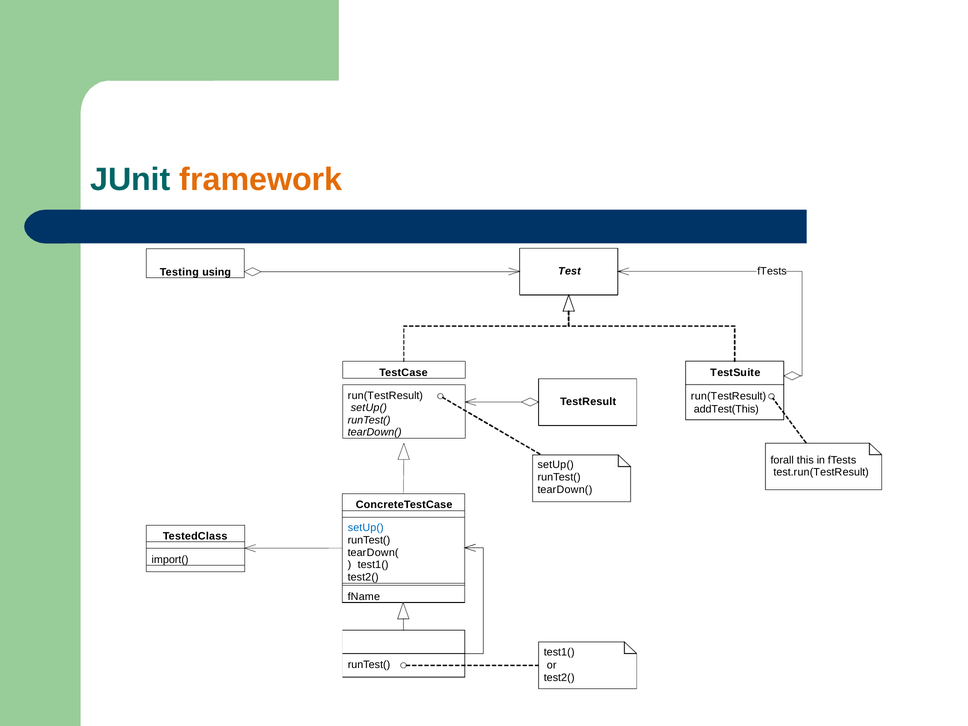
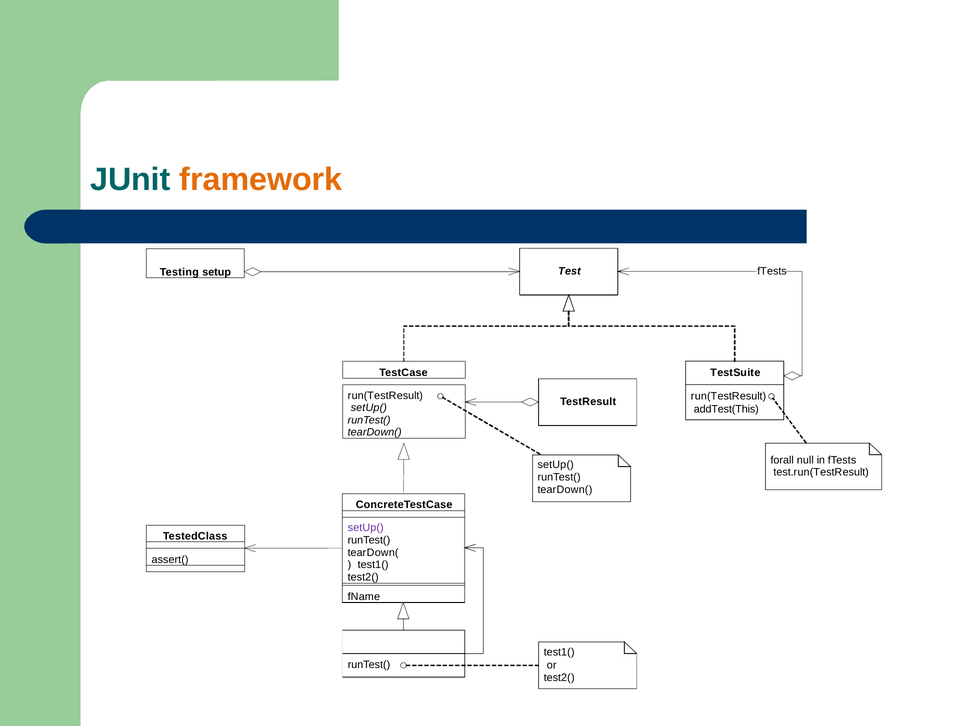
using: using -> setup
this: this -> null
setUp( at (366, 528) colour: blue -> purple
import(: import( -> assert(
